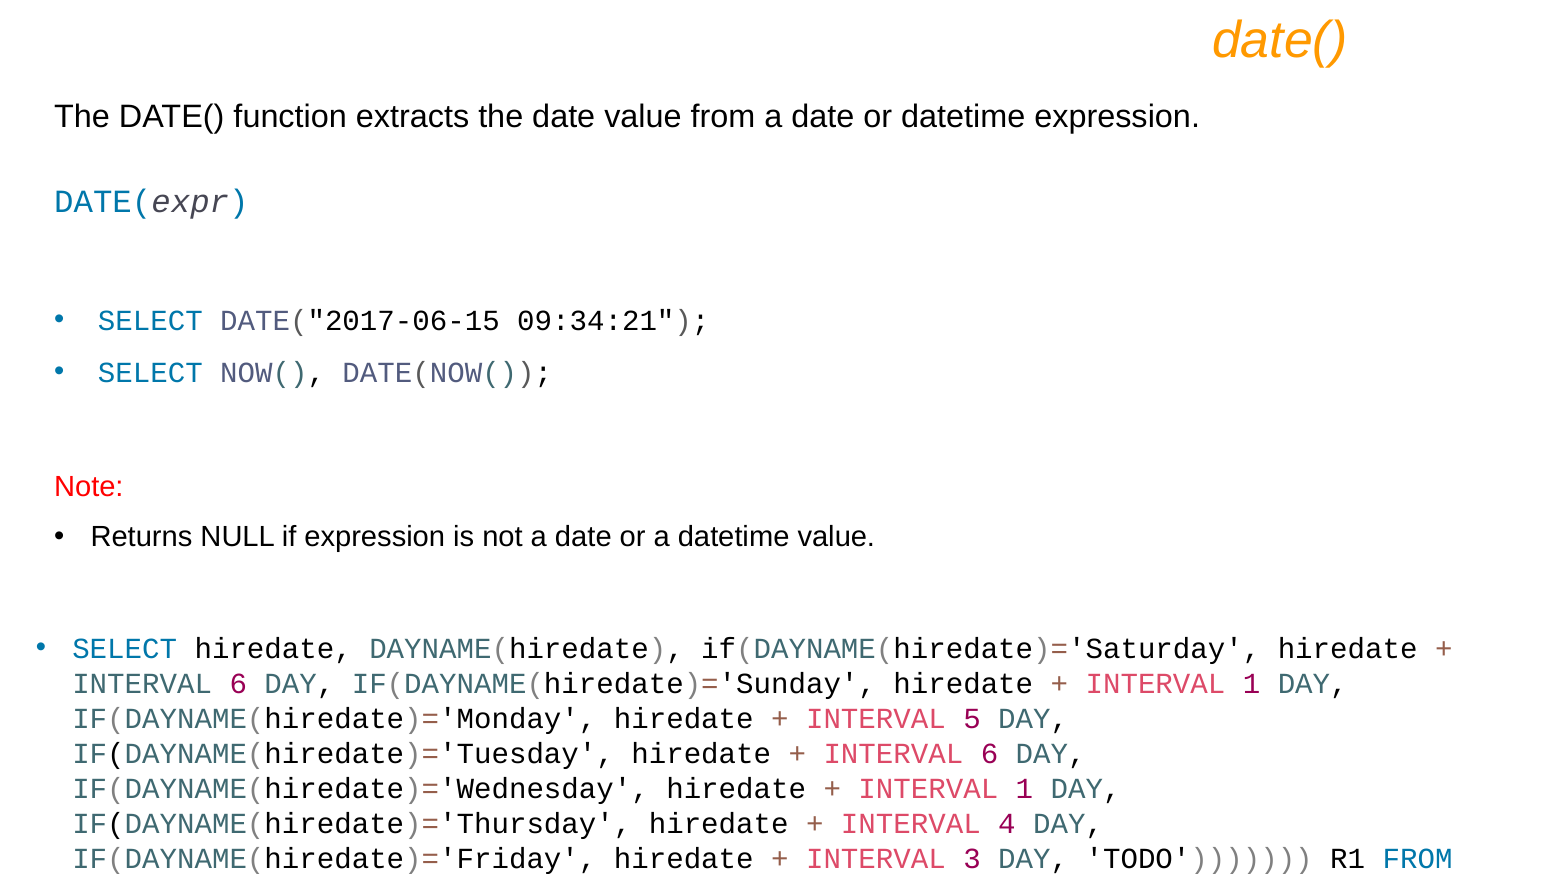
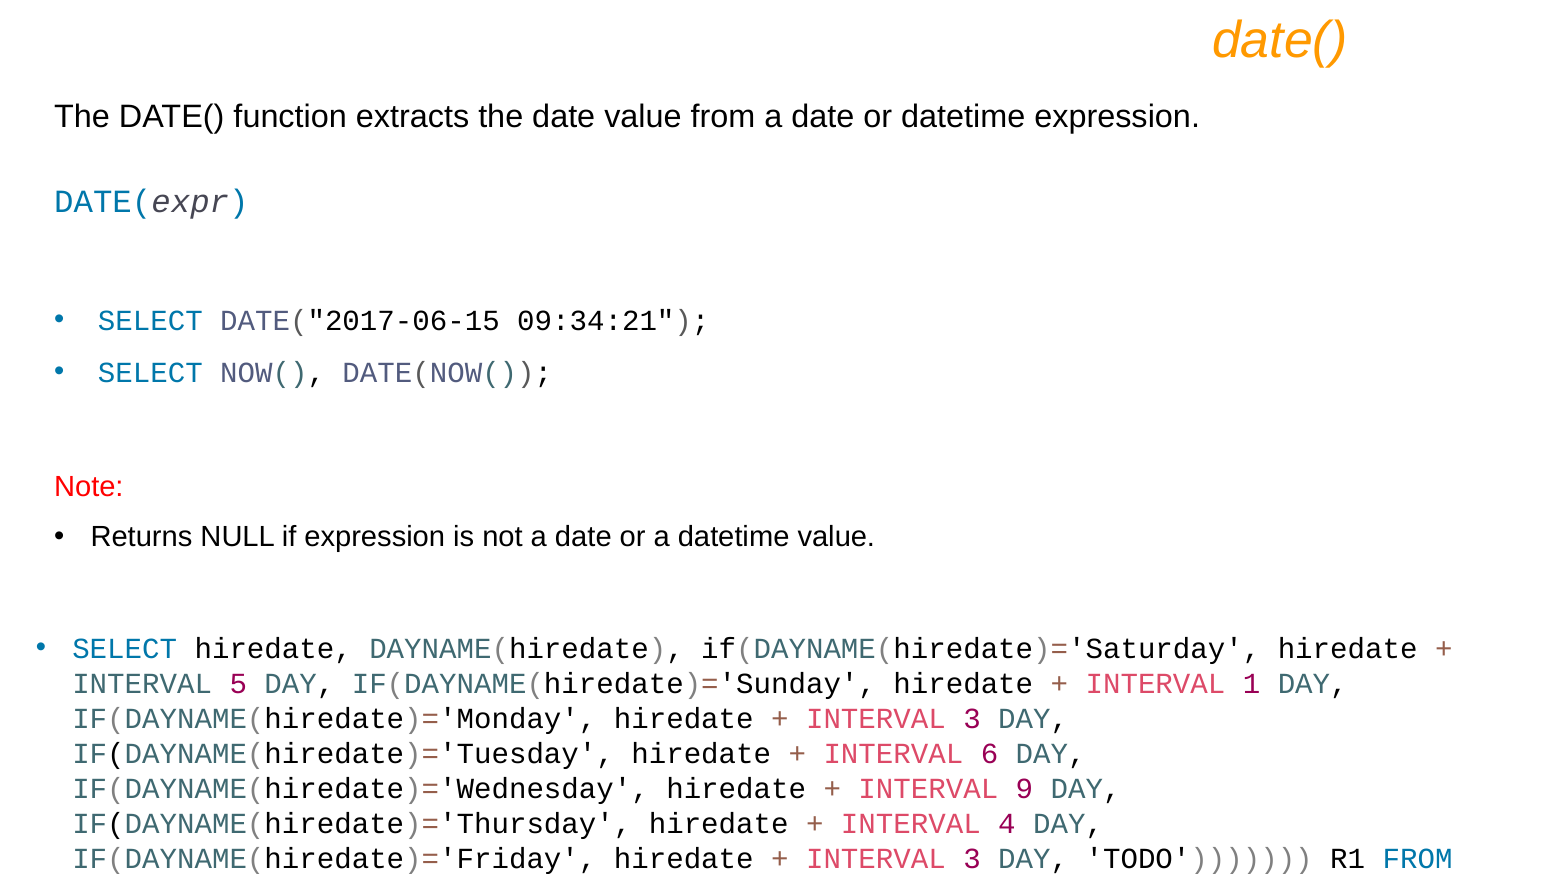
6 at (238, 683): 6 -> 5
5 at (972, 718): 5 -> 3
1 at (1024, 788): 1 -> 9
